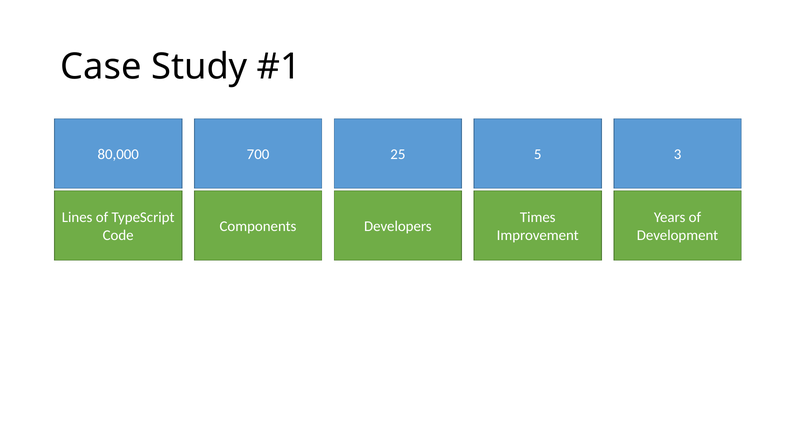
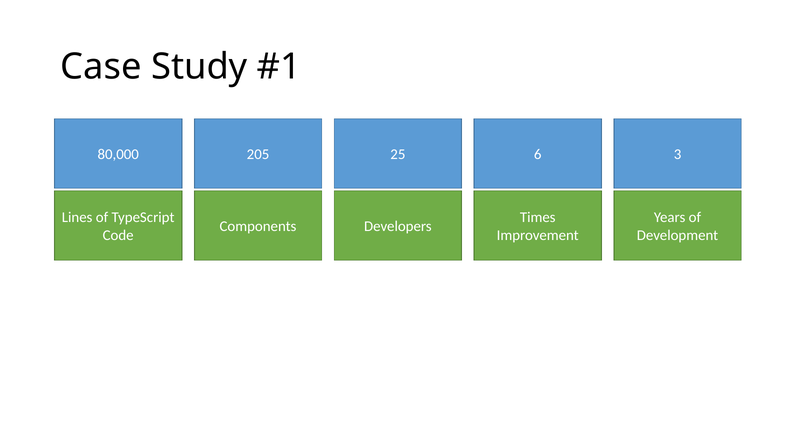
700: 700 -> 205
5: 5 -> 6
